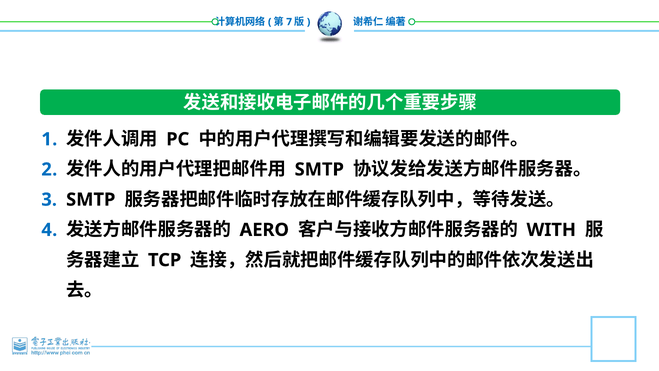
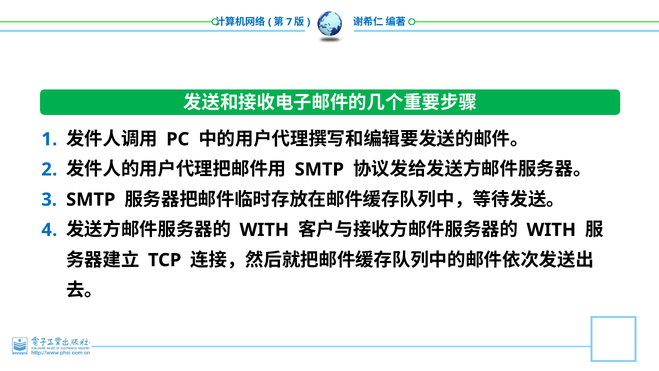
AERO at (264, 230): AERO -> WITH
